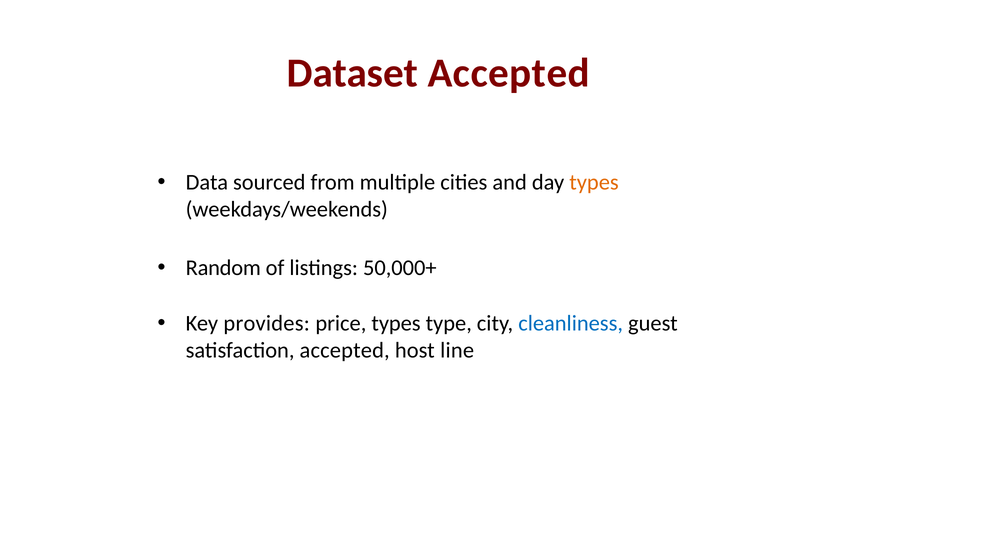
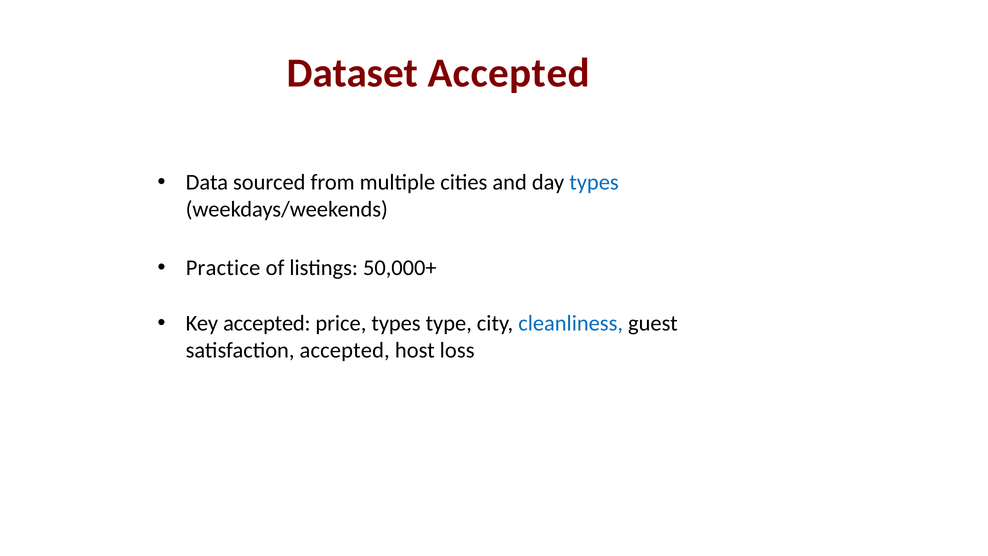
types at (594, 182) colour: orange -> blue
Random: Random -> Practice
Key provides: provides -> accepted
line: line -> loss
